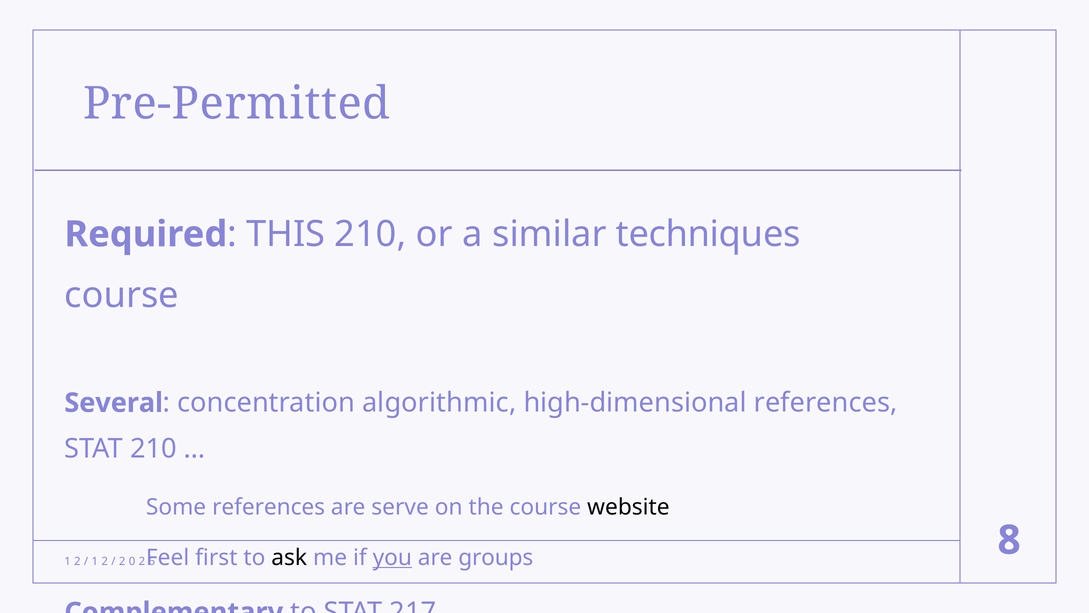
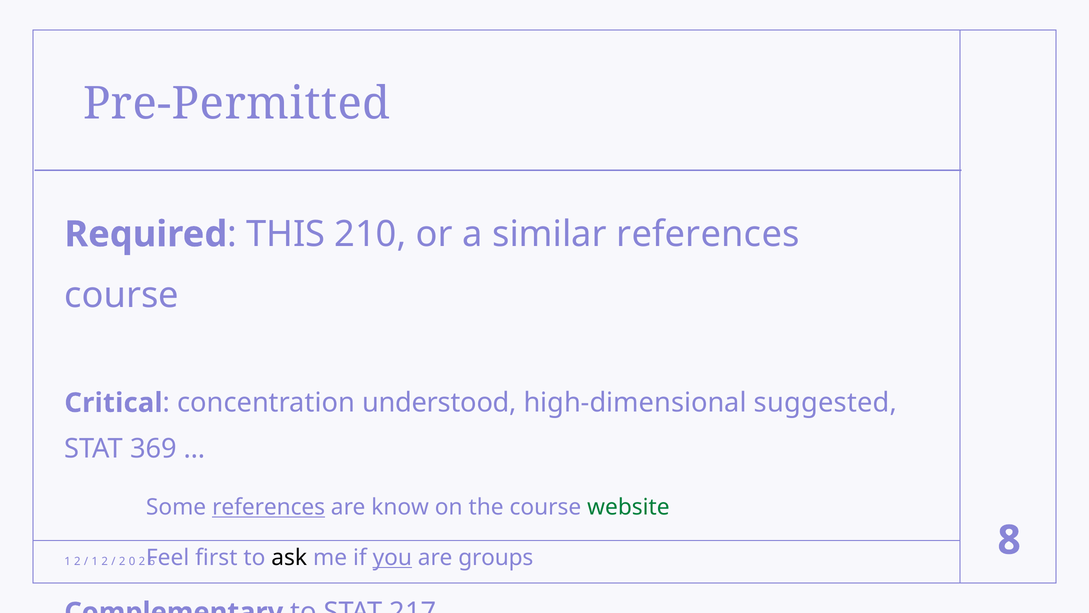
similar techniques: techniques -> references
Several: Several -> Critical
algorithmic: algorithmic -> understood
high-dimensional references: references -> suggested
STAT 210: 210 -> 369
references at (269, 507) underline: none -> present
serve: serve -> know
website colour: black -> green
